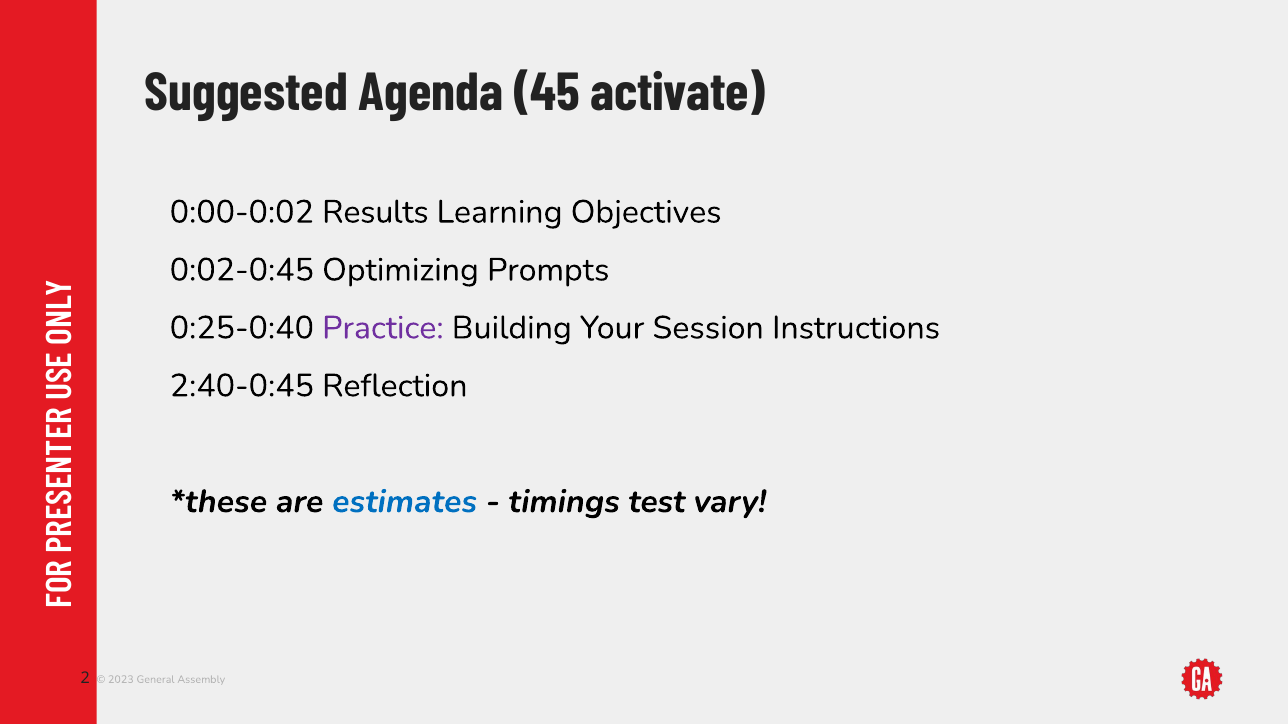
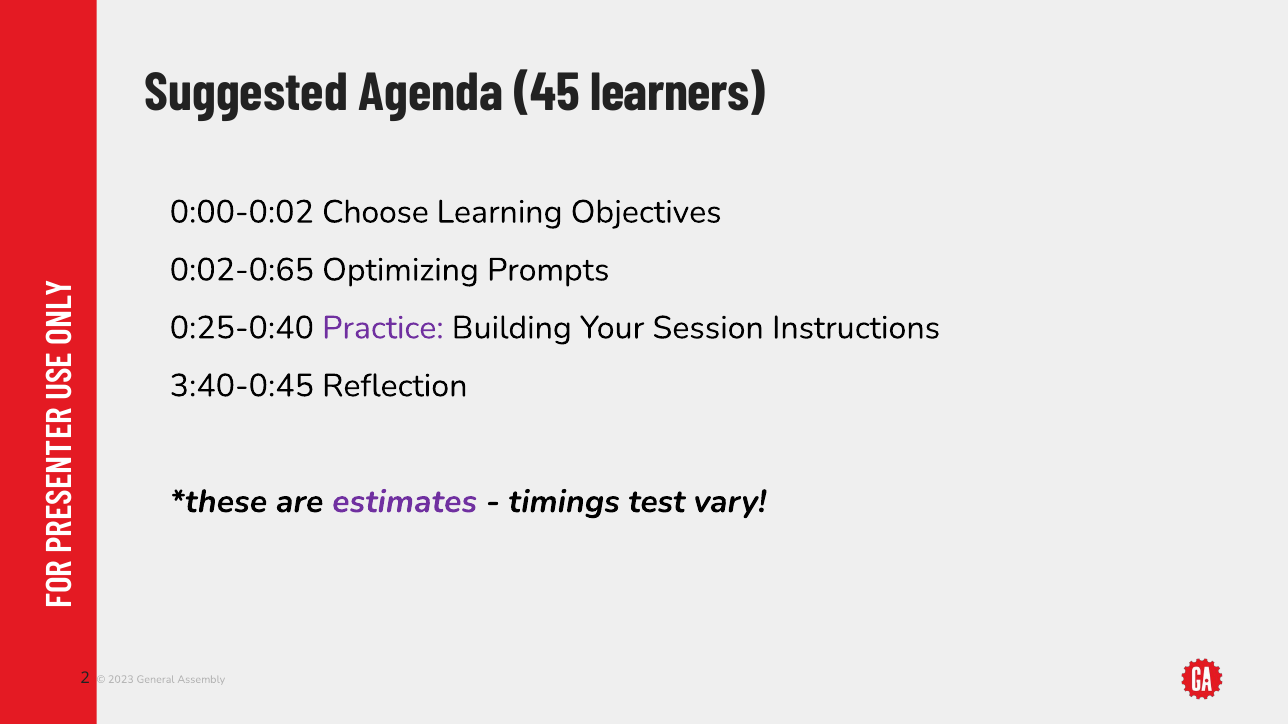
activate: activate -> learners
Results: Results -> Choose
0:02-0:45: 0:02-0:45 -> 0:02-0:65
2:40-0:45: 2:40-0:45 -> 3:40-0:45
estimates colour: blue -> purple
